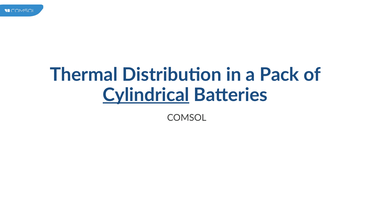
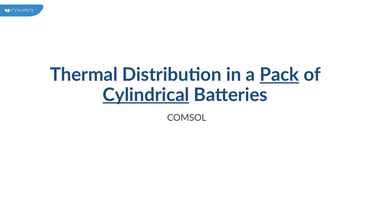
Pack underline: none -> present
